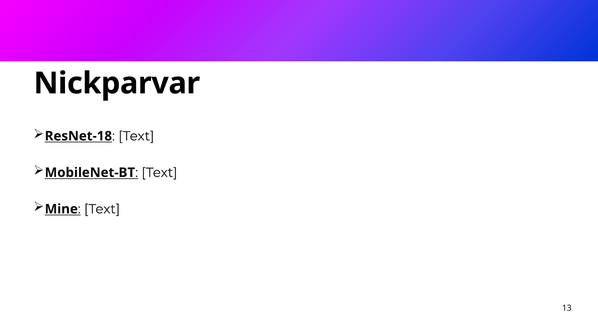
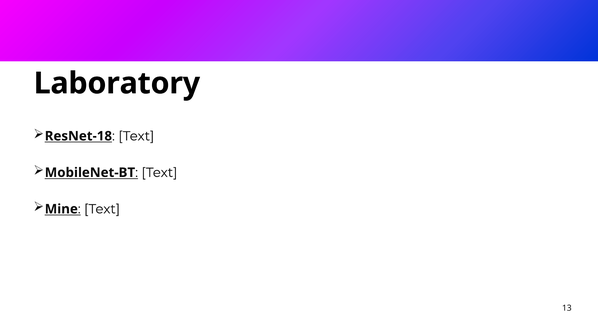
Nickparvar: Nickparvar -> Laboratory
